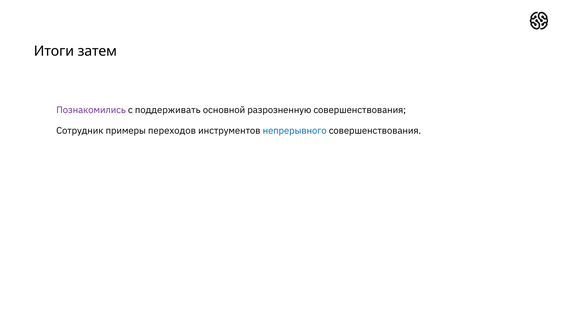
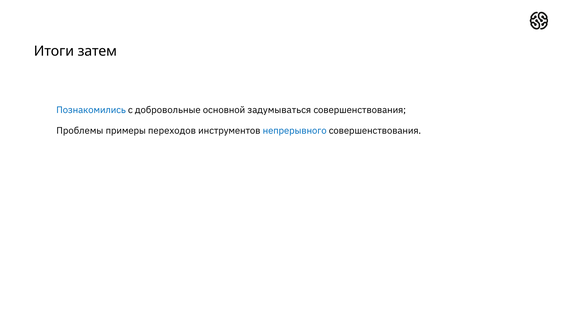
Познакомились colour: purple -> blue
поддерживать: поддерживать -> добровольные
разрозненную: разрозненную -> задумываться
Сотрудник: Сотрудник -> Проблемы
